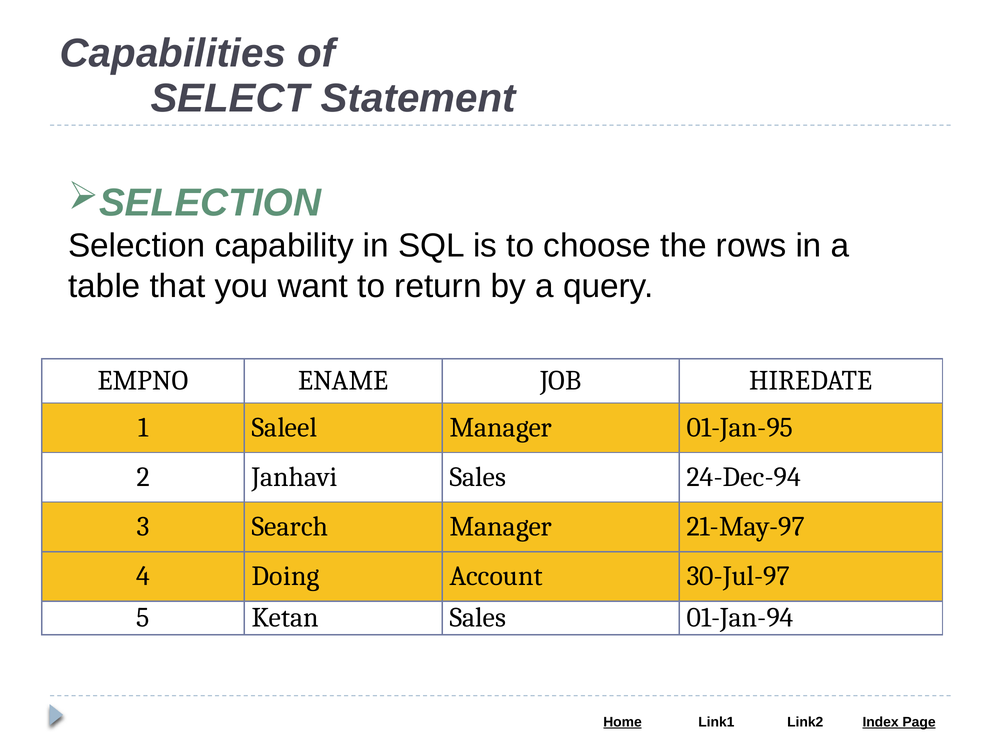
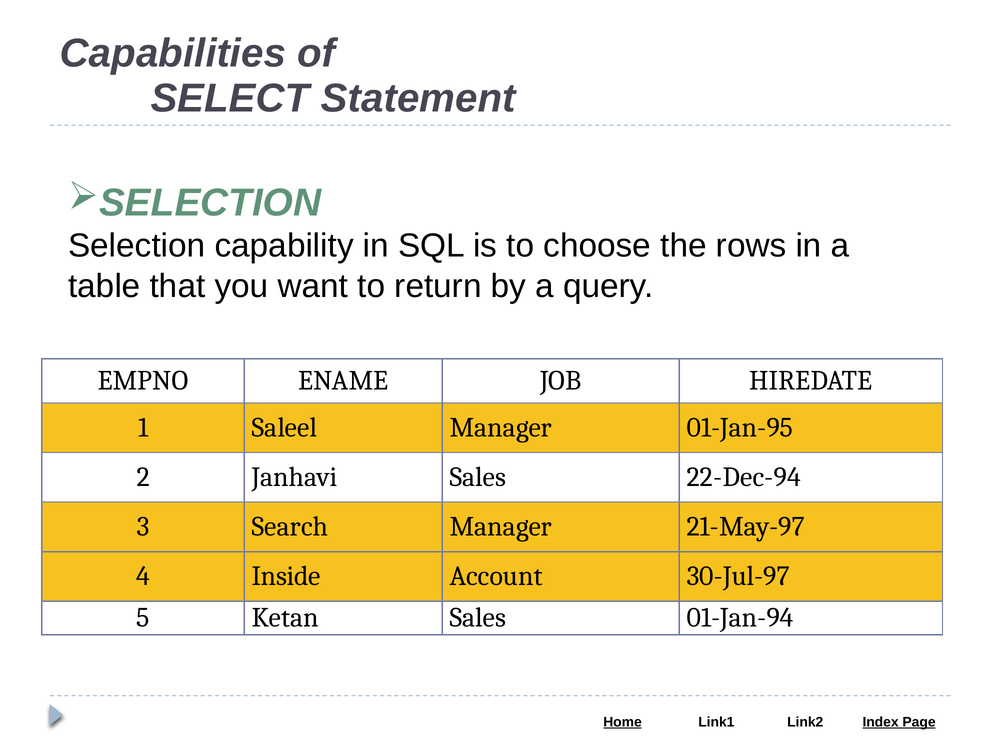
24-Dec-94: 24-Dec-94 -> 22-Dec-94
Doing: Doing -> Inside
